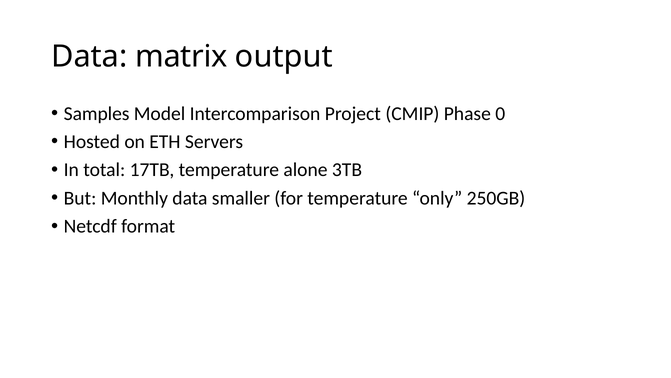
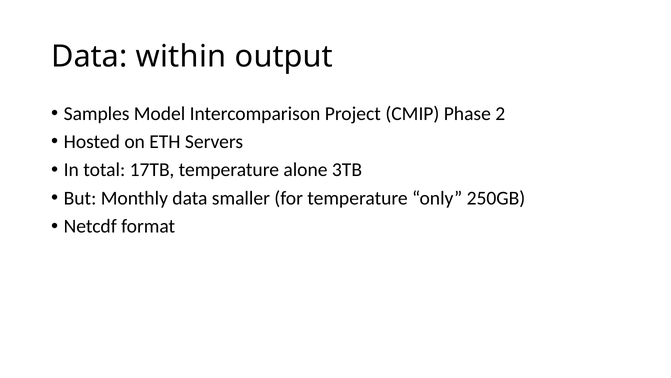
matrix: matrix -> within
0: 0 -> 2
